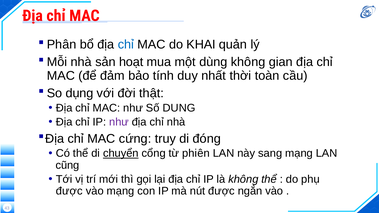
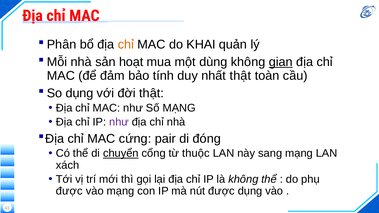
chỉ at (126, 44) colour: blue -> orange
gian underline: none -> present
nhất thời: thời -> thật
Số DUNG: DUNG -> MẠNG
truy: truy -> pair
phiên: phiên -> thuộc
cũng: cũng -> xách
được ngắn: ngắn -> dụng
